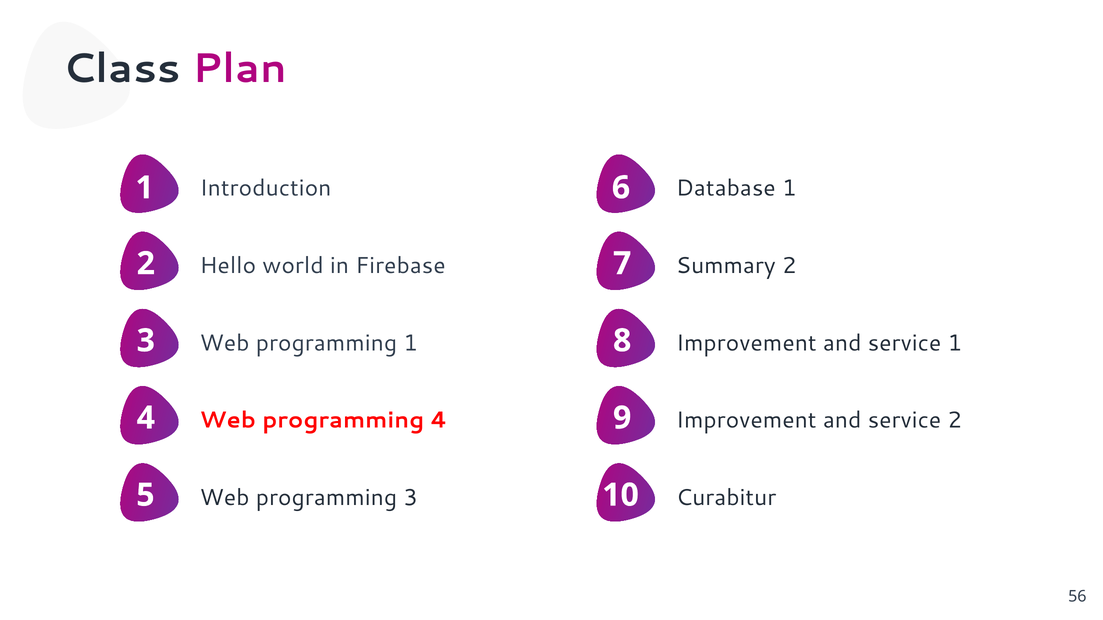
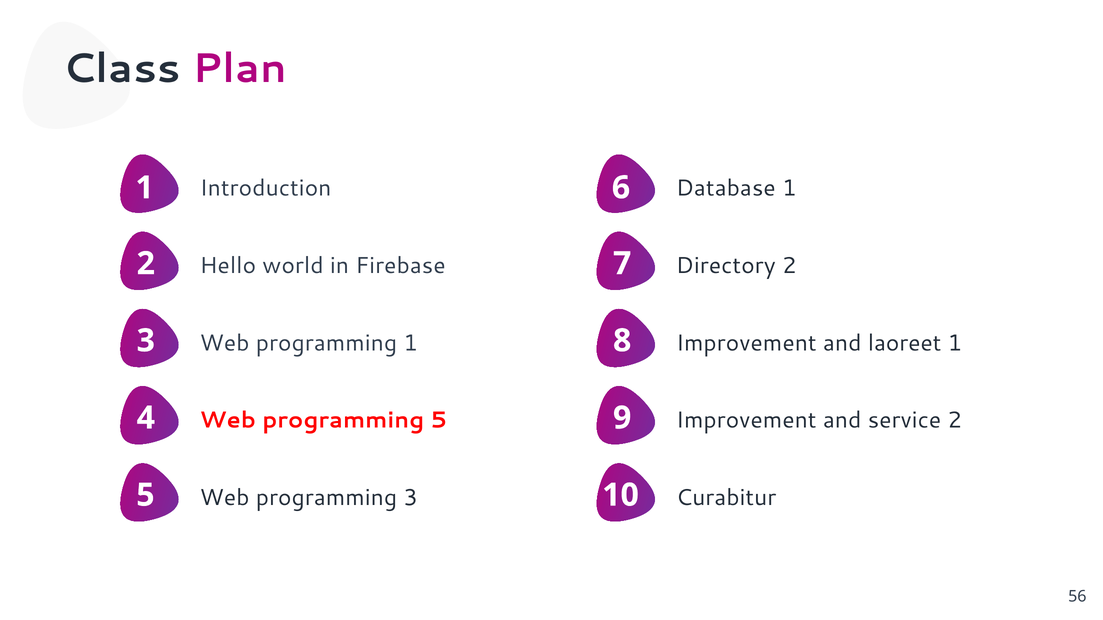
Summary: Summary -> Directory
service at (905, 343): service -> laoreet
programming 4: 4 -> 5
